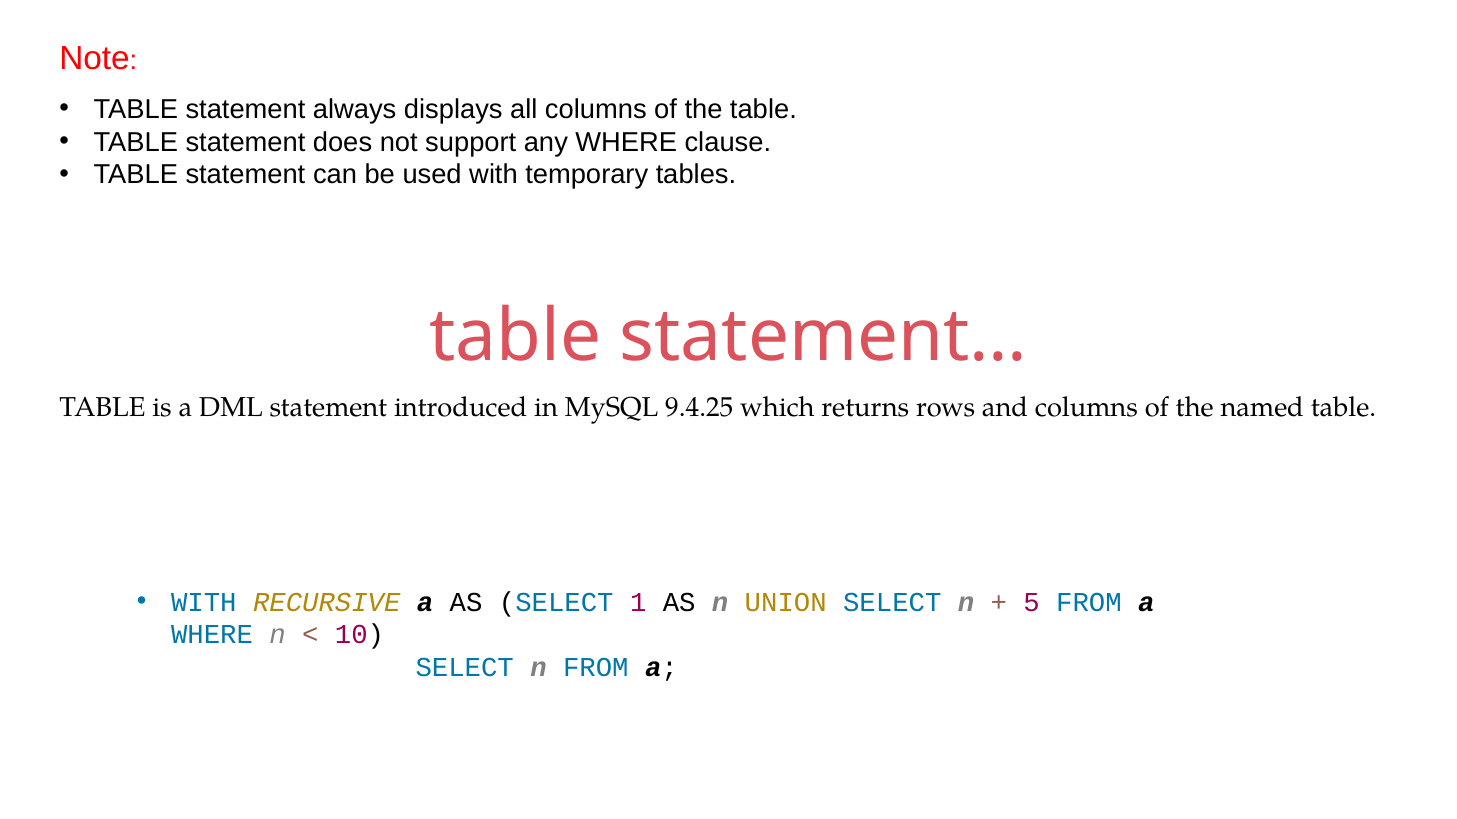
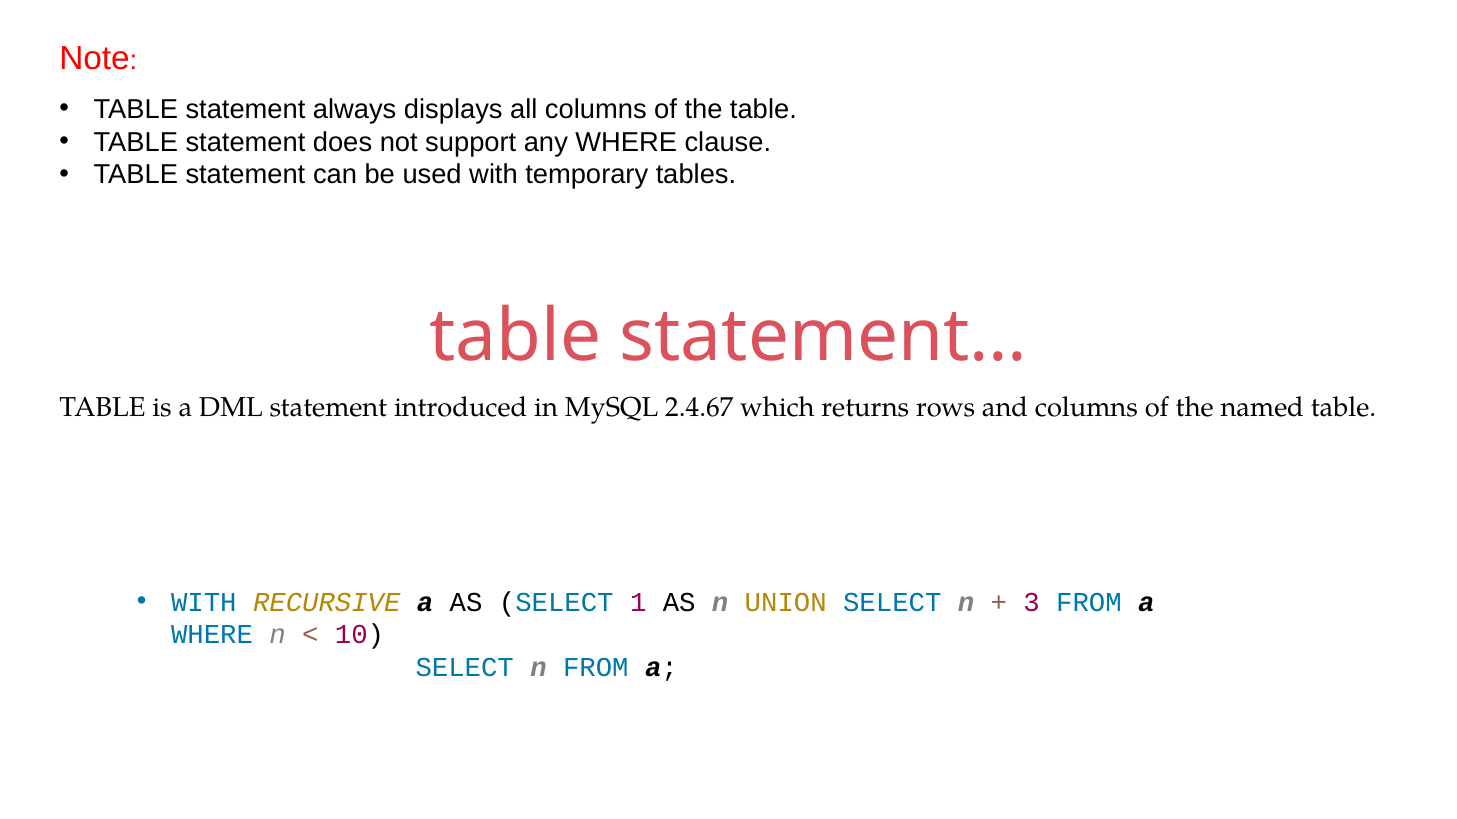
9.4.25: 9.4.25 -> 2.4.67
5: 5 -> 3
